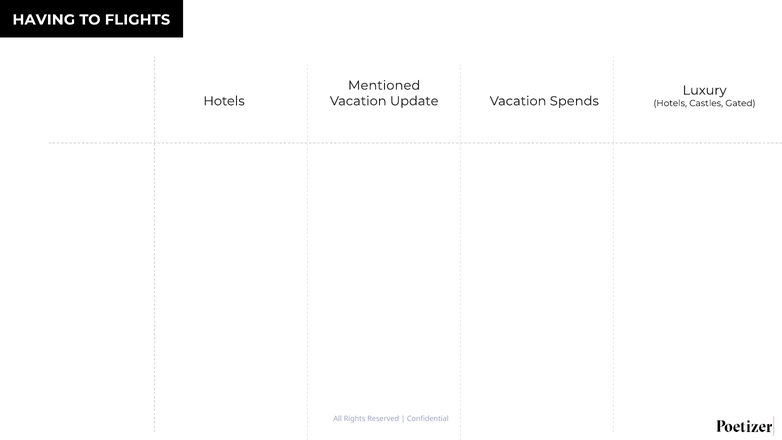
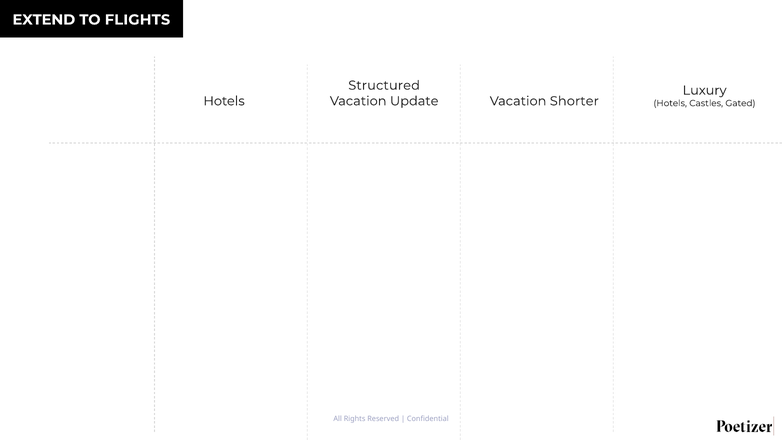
HAVING: HAVING -> EXTEND
Mentioned: Mentioned -> Structured
Spends: Spends -> Shorter
